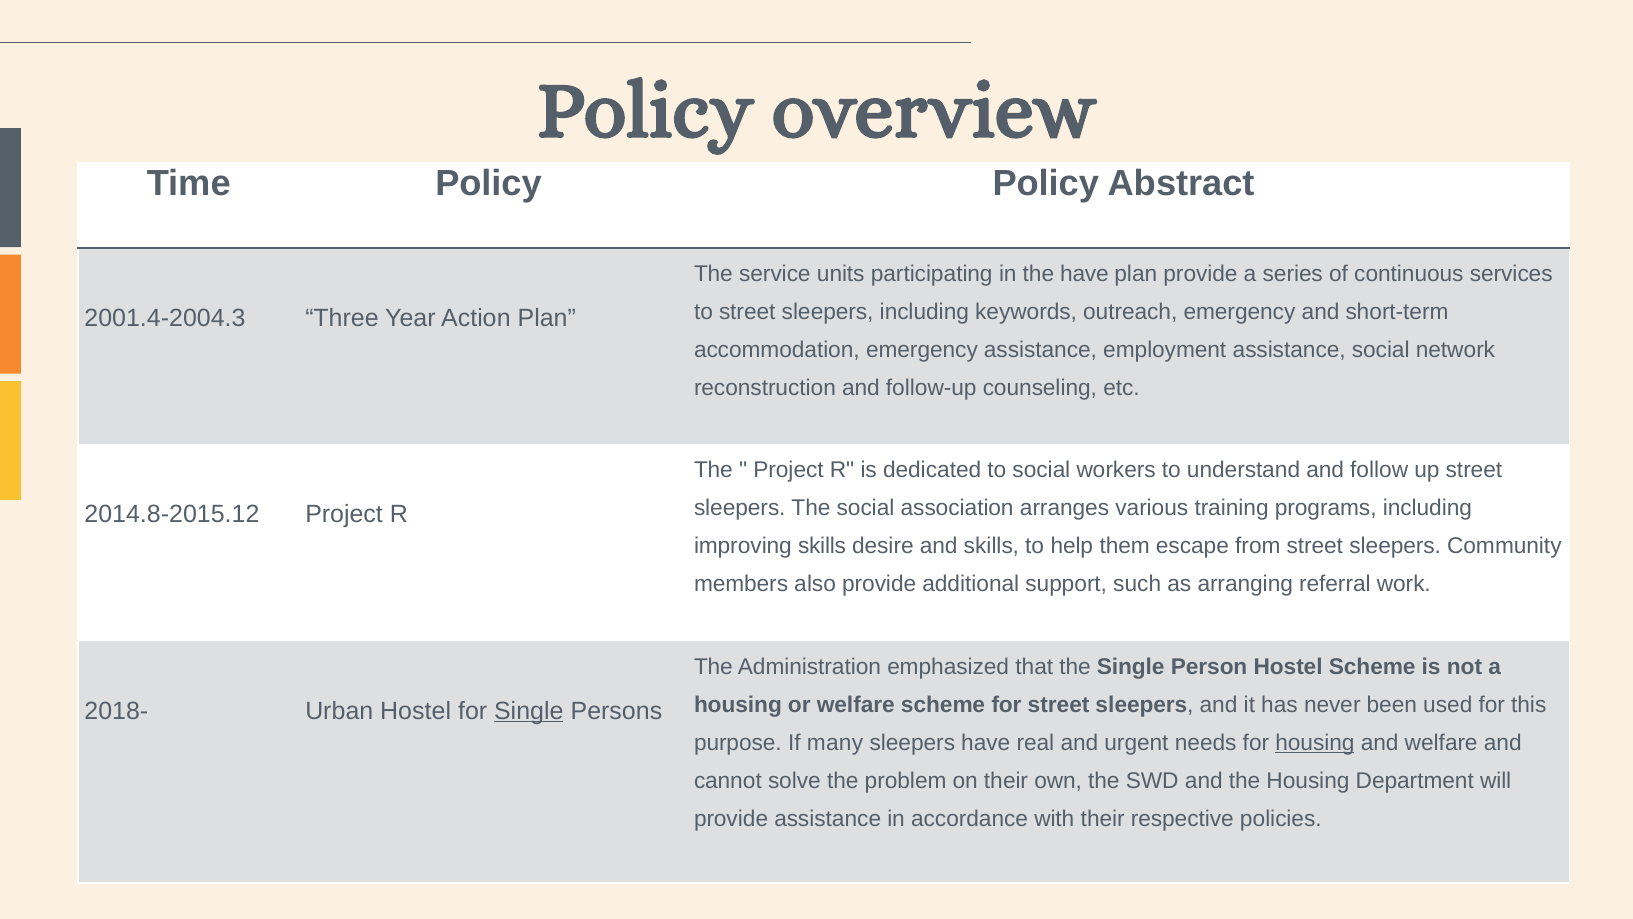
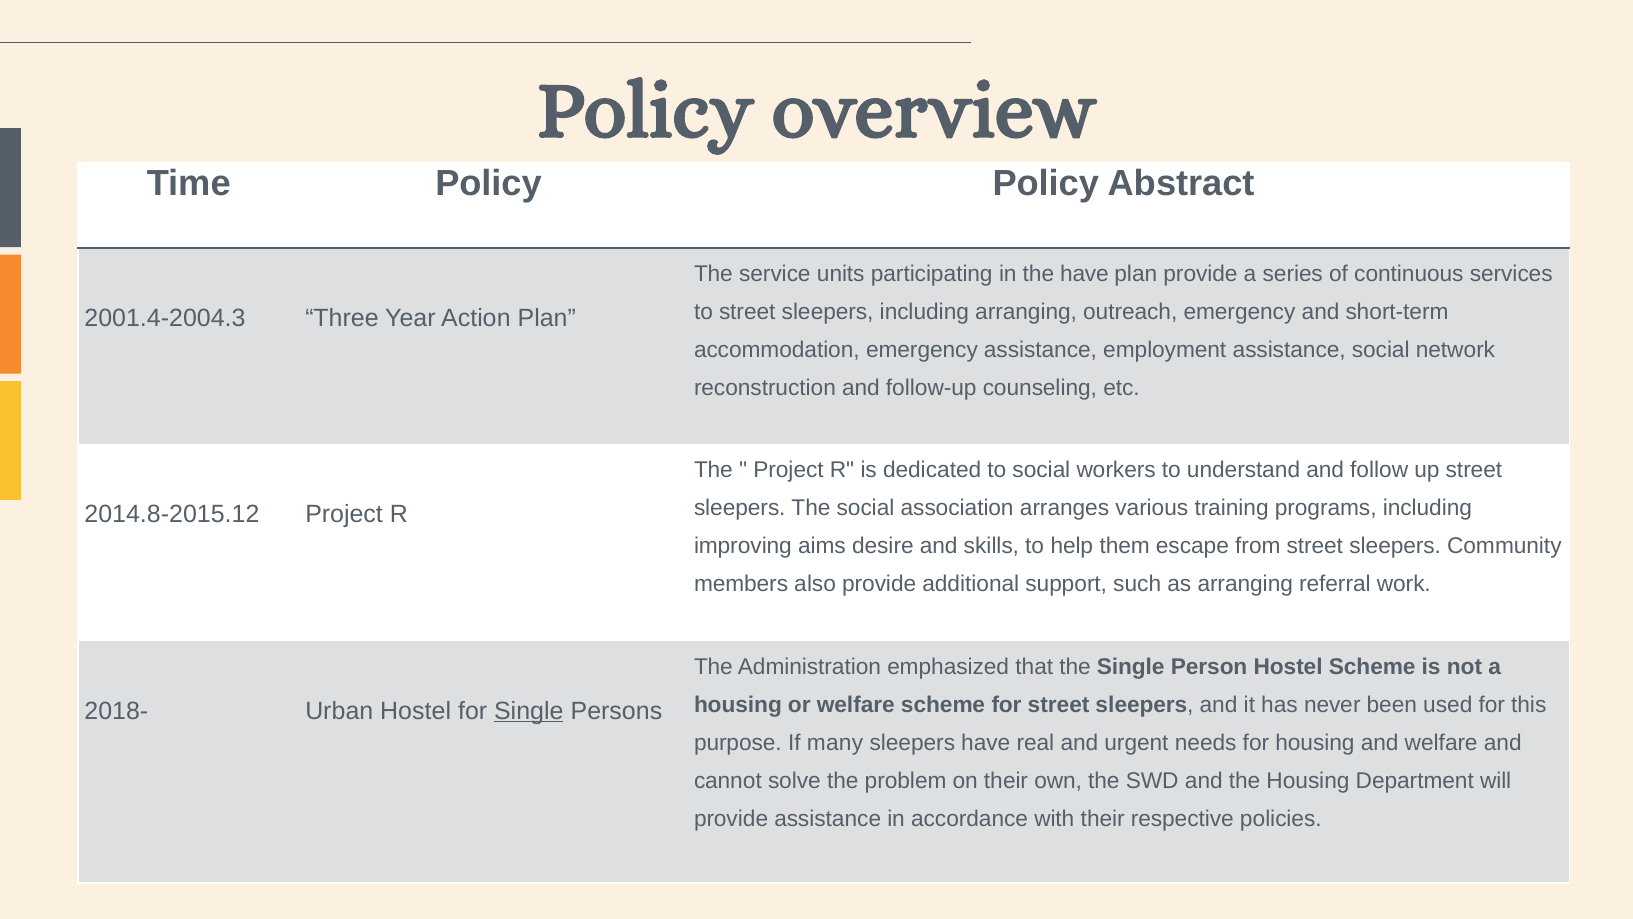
including keywords: keywords -> arranging
improving skills: skills -> aims
housing at (1315, 742) underline: present -> none
